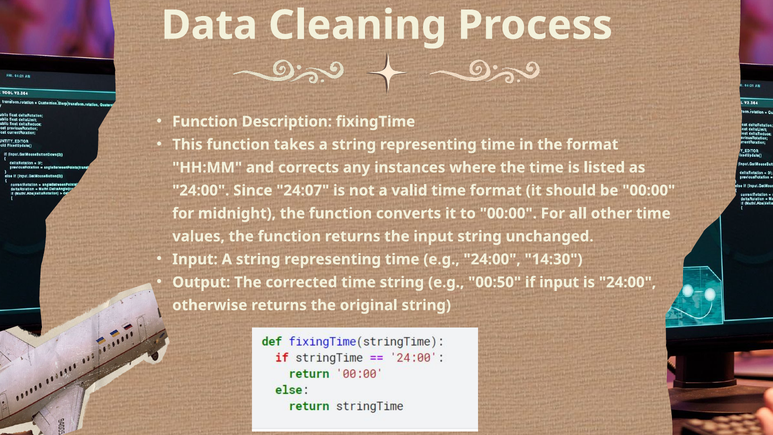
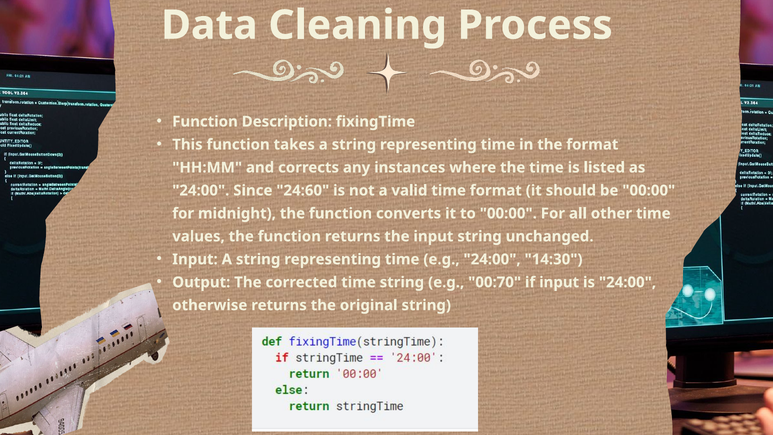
24:07: 24:07 -> 24:60
00:50: 00:50 -> 00:70
